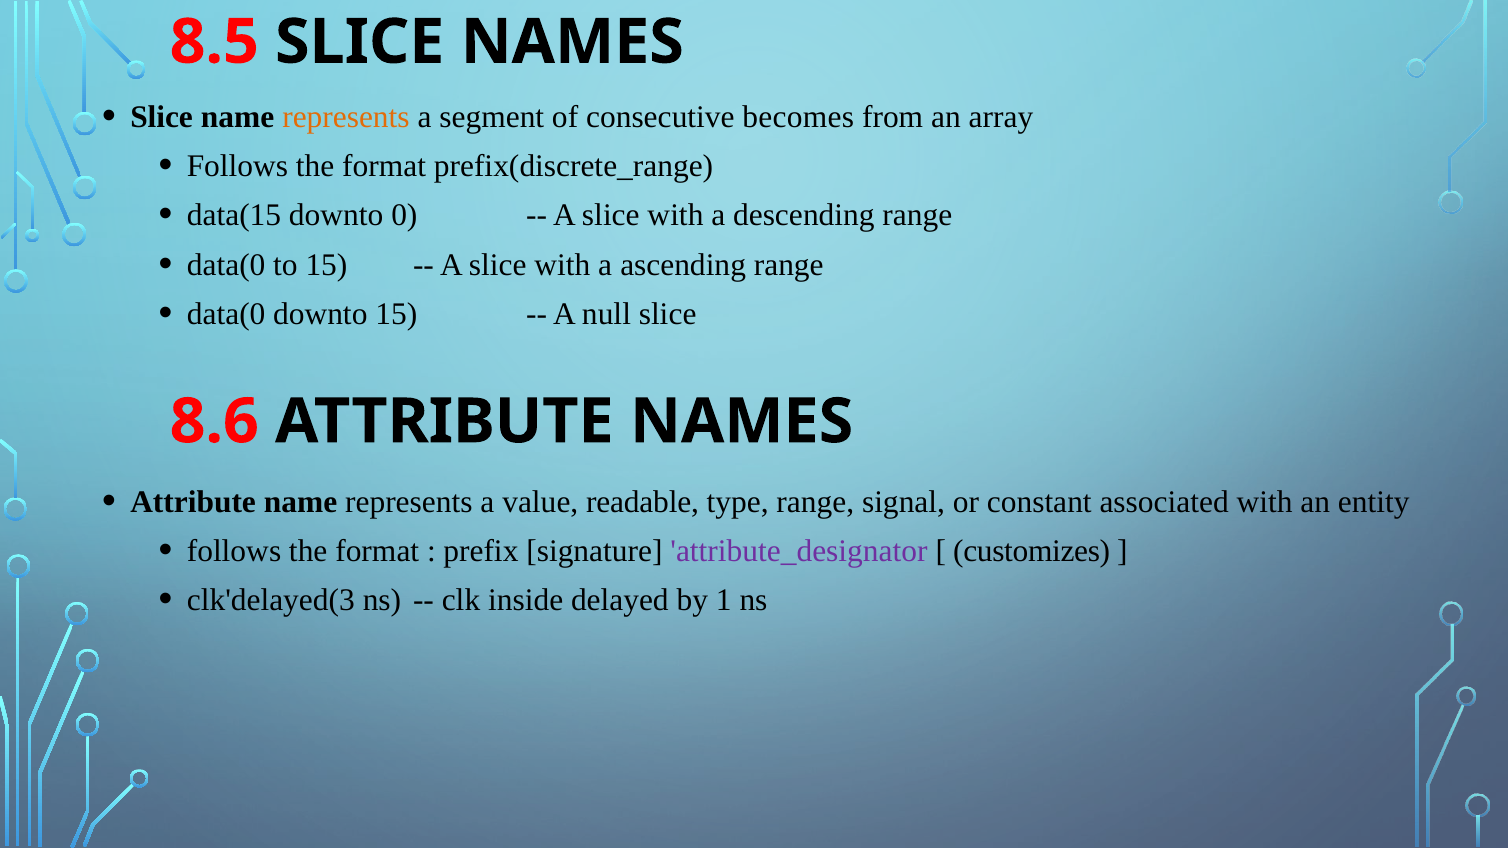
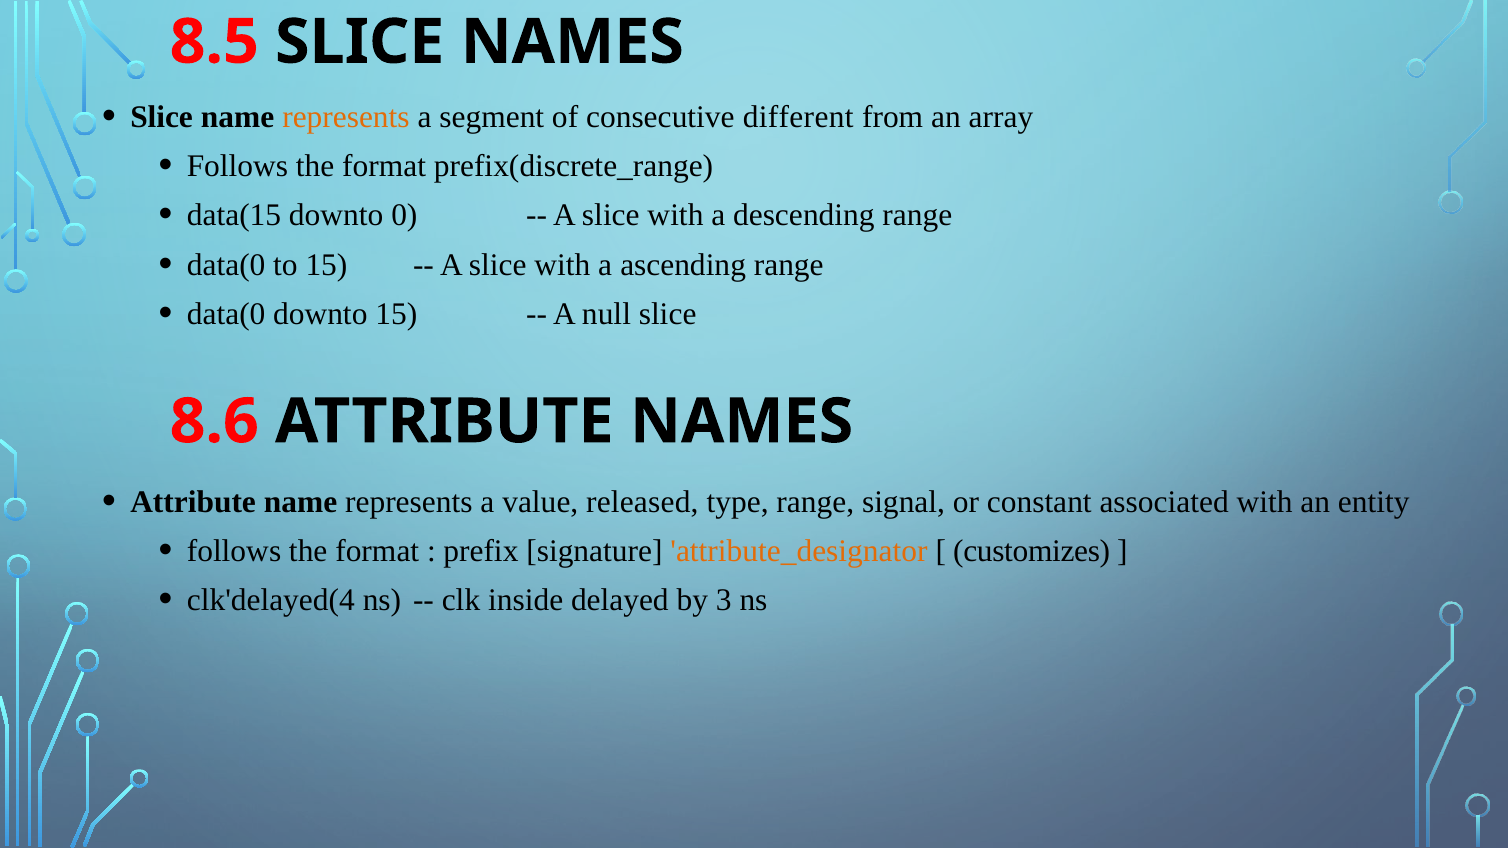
becomes: becomes -> different
readable: readable -> released
attribute_designator colour: purple -> orange
clk'delayed(3: clk'delayed(3 -> clk'delayed(4
1: 1 -> 3
